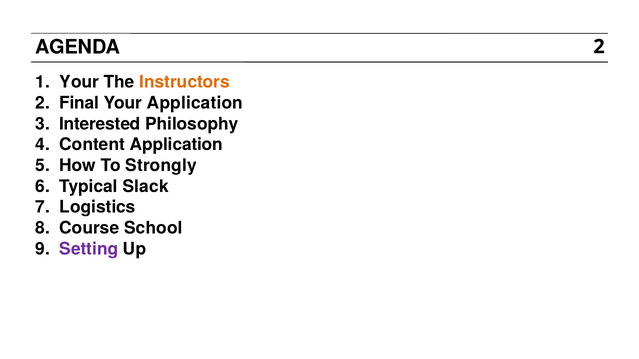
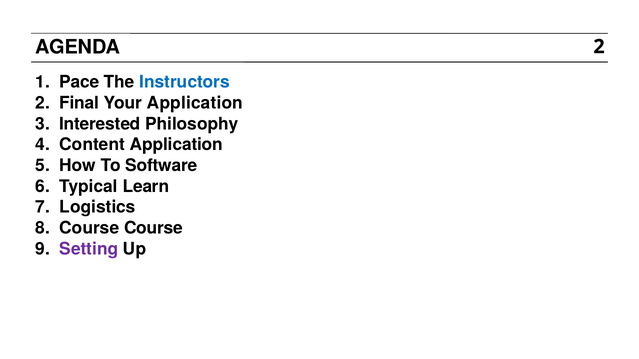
Your at (79, 82): Your -> Pace
Instructors colour: orange -> blue
Strongly: Strongly -> Software
Slack: Slack -> Learn
Course School: School -> Course
